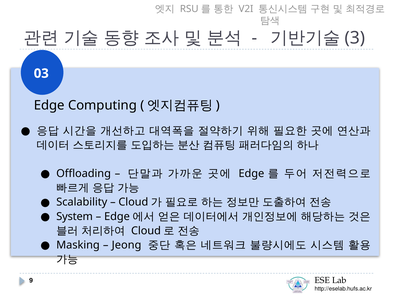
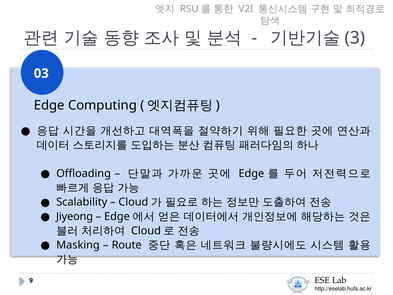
System: System -> Jiyeong
Jeong: Jeong -> Route
